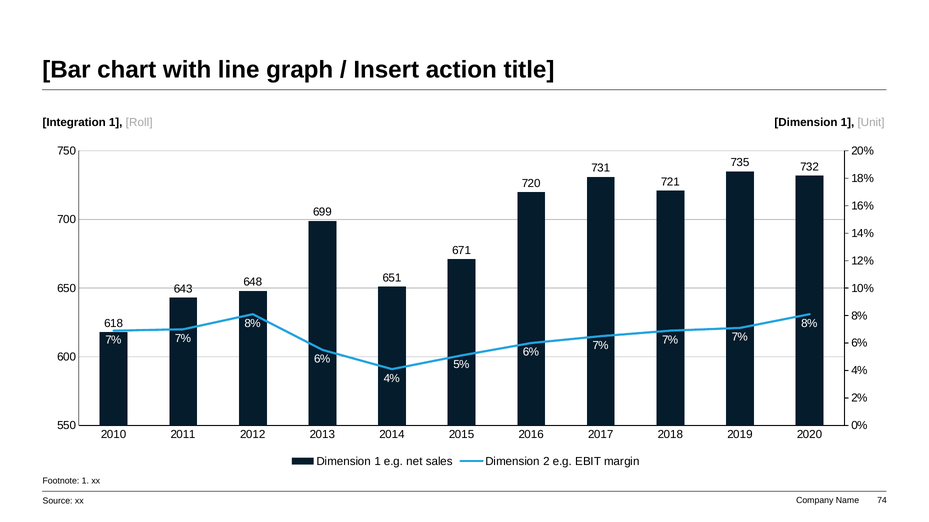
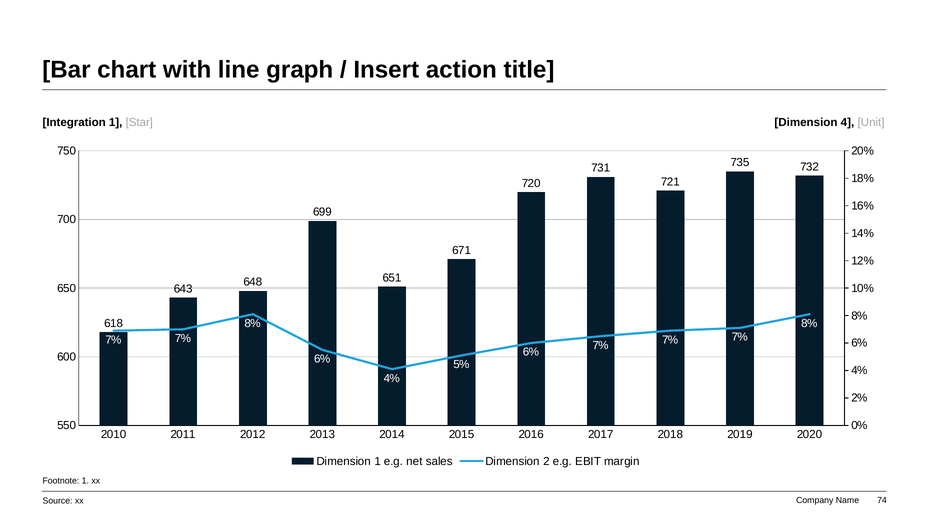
Roll: Roll -> Star
1 at (848, 123): 1 -> 4
